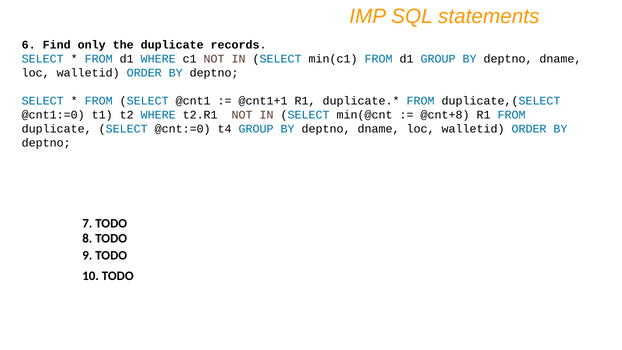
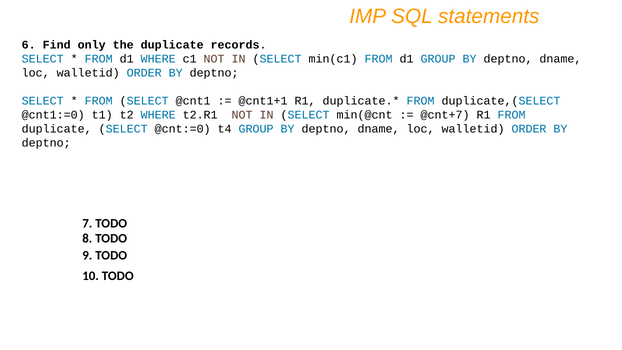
@cnt+8: @cnt+8 -> @cnt+7
